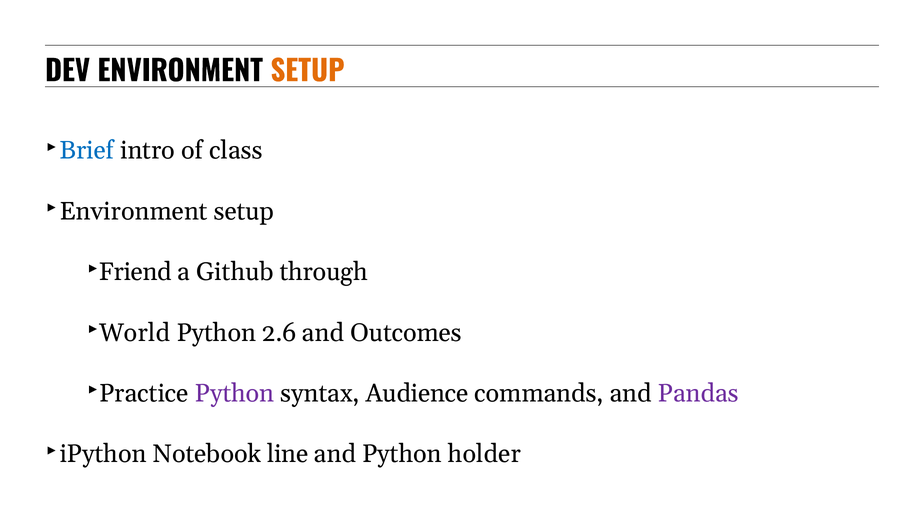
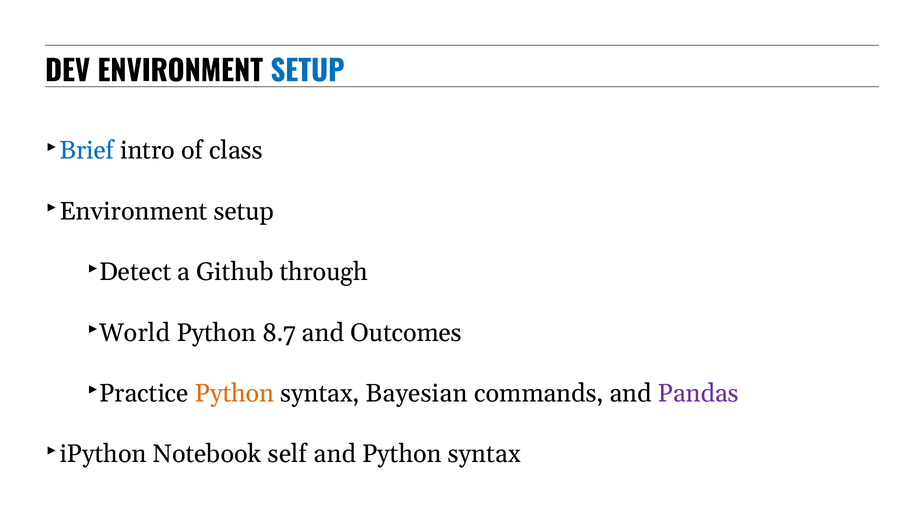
SETUP at (308, 72) colour: orange -> blue
Friend: Friend -> Detect
2.6: 2.6 -> 8.7
Python at (235, 393) colour: purple -> orange
Audience: Audience -> Bayesian
line: line -> self
and Python holder: holder -> syntax
